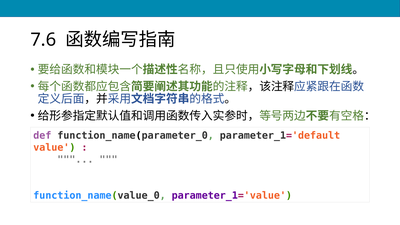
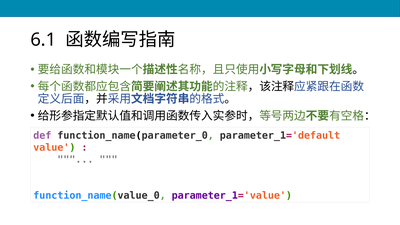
7.6: 7.6 -> 6.1
